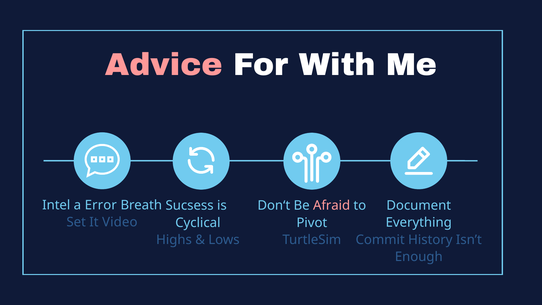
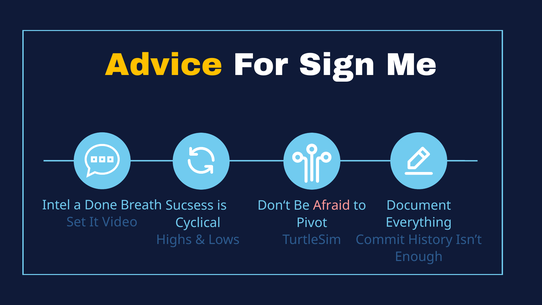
Advice colour: pink -> yellow
With: With -> Sign
Error: Error -> Done
